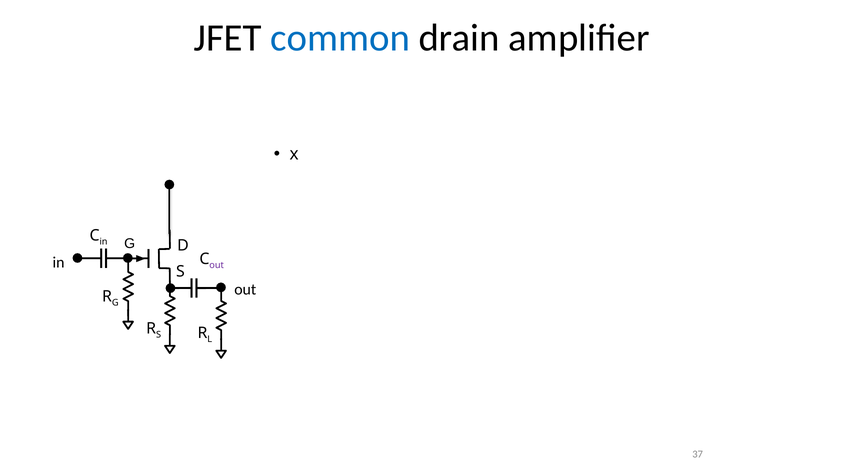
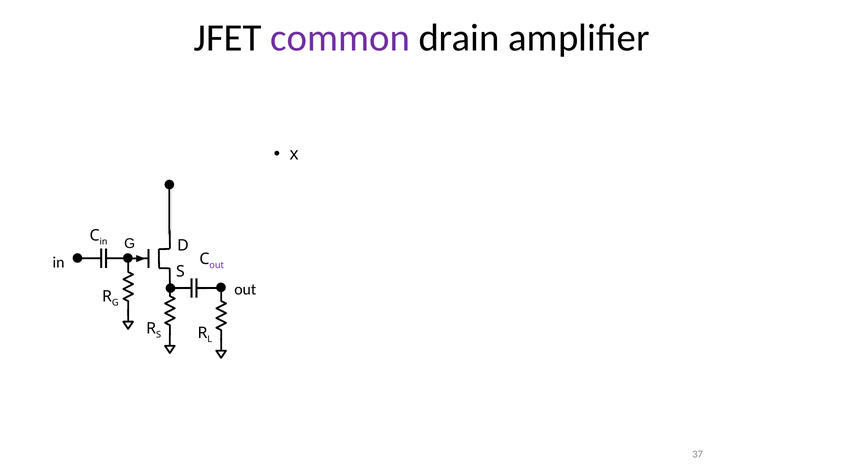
common colour: blue -> purple
